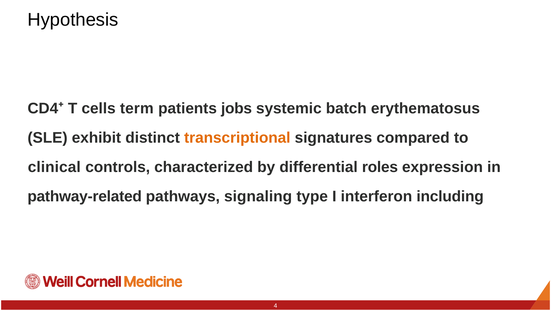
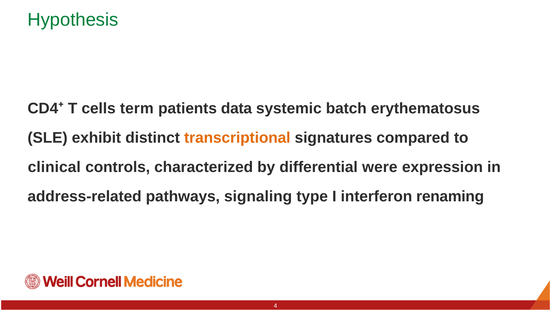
Hypothesis colour: black -> green
jobs: jobs -> data
roles: roles -> were
pathway-related: pathway-related -> address-related
including: including -> renaming
